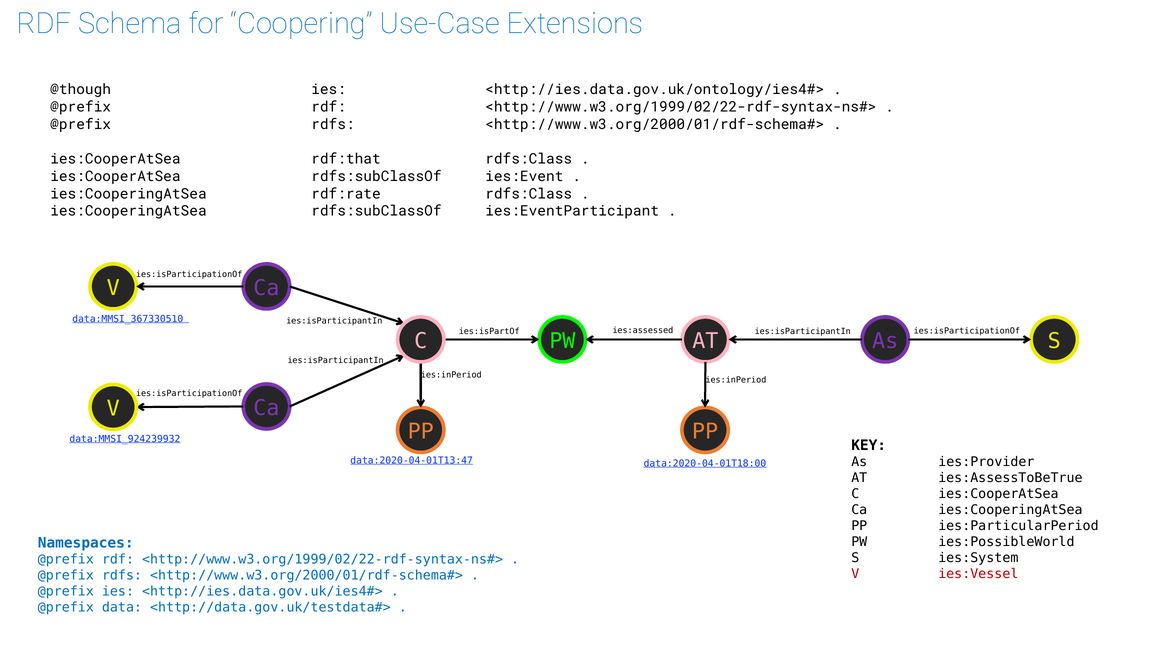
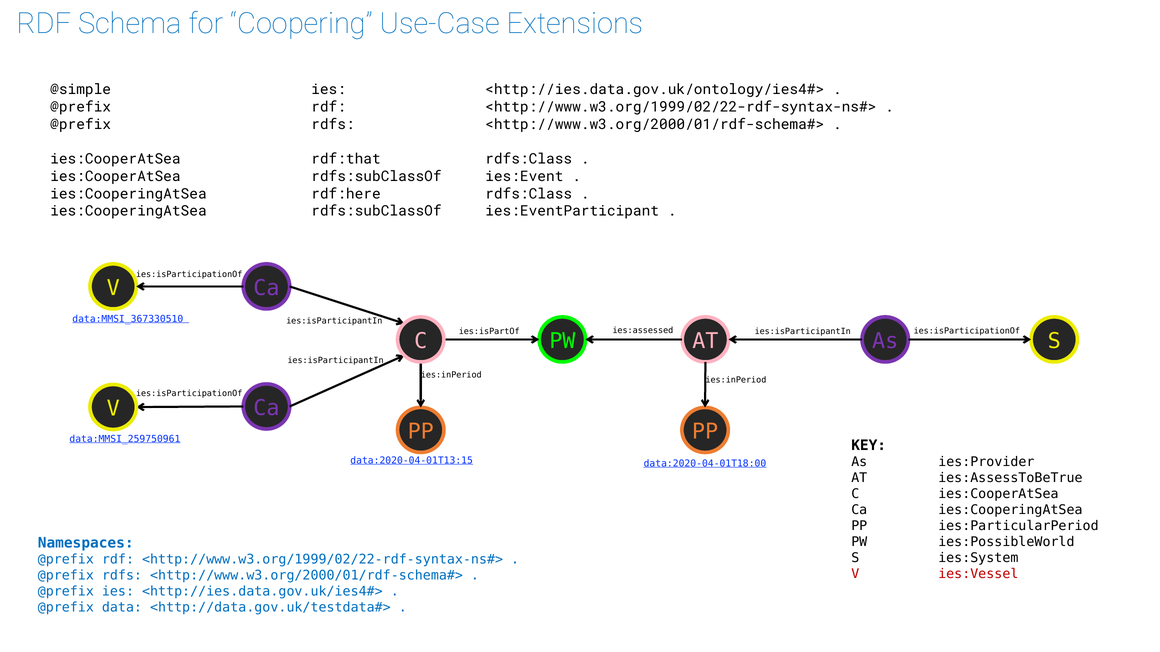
@though: @though -> @simple
rdf:rate: rdf:rate -> rdf:here
data:MMSI_924239932: data:MMSI_924239932 -> data:MMSI_259750961
data:2020-04-01T13:47: data:2020-04-01T13:47 -> data:2020-04-01T13:15
